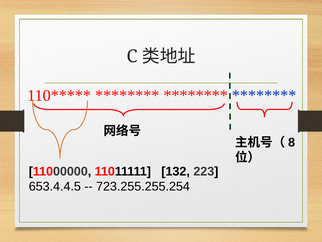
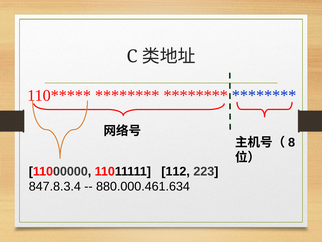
132: 132 -> 112
653.4.4.5: 653.4.4.5 -> 847.8.3.4
723.255.255.254: 723.255.255.254 -> 880.000.461.634
